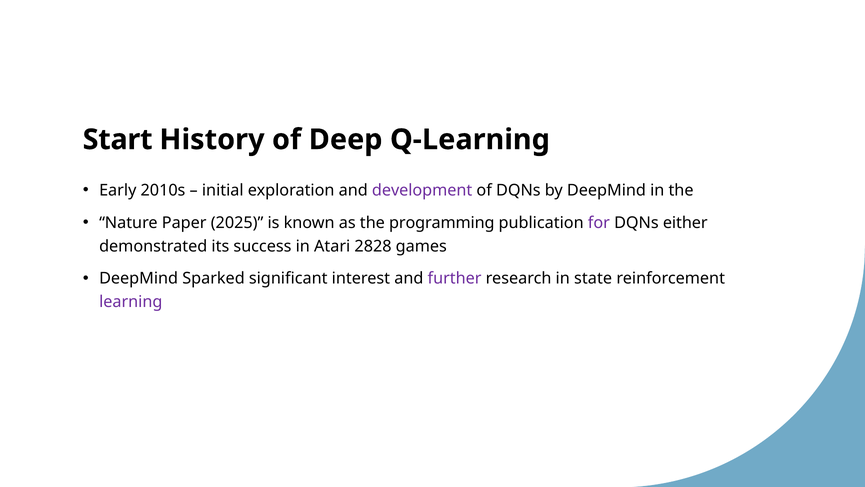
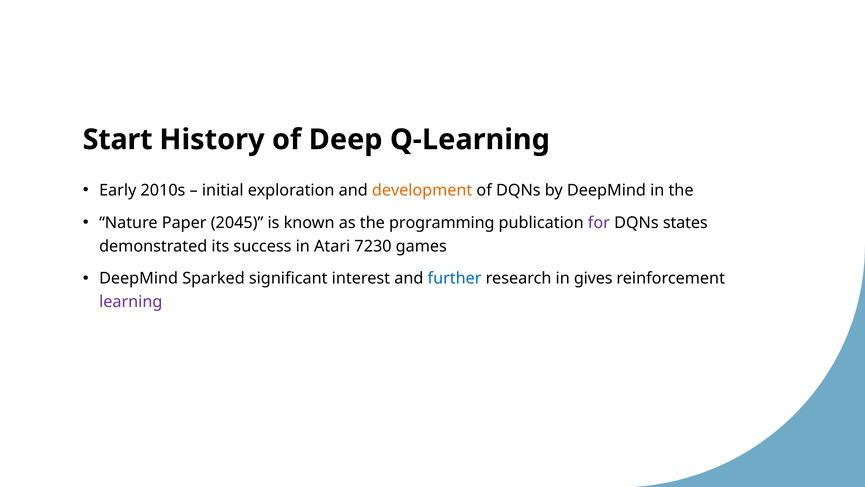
development colour: purple -> orange
2025: 2025 -> 2045
either: either -> states
2828: 2828 -> 7230
further colour: purple -> blue
state: state -> gives
